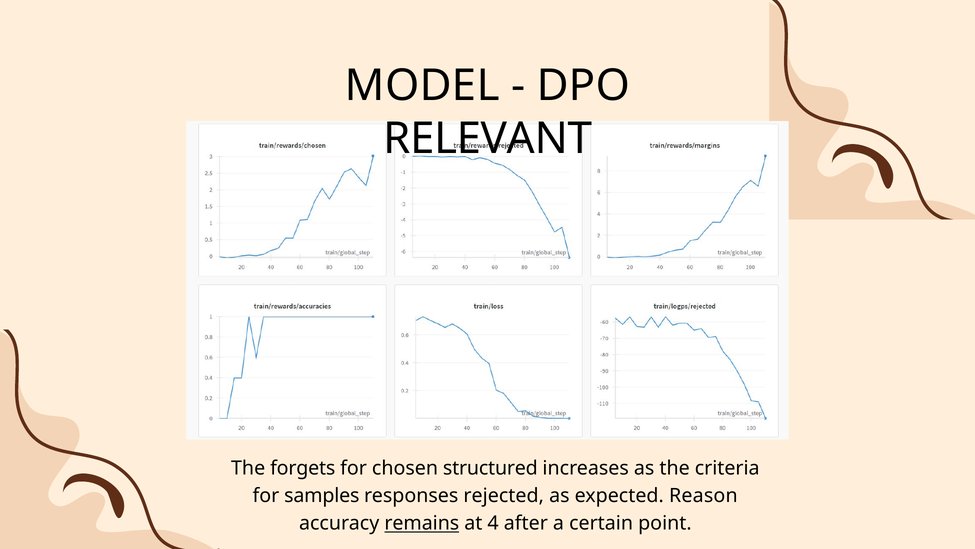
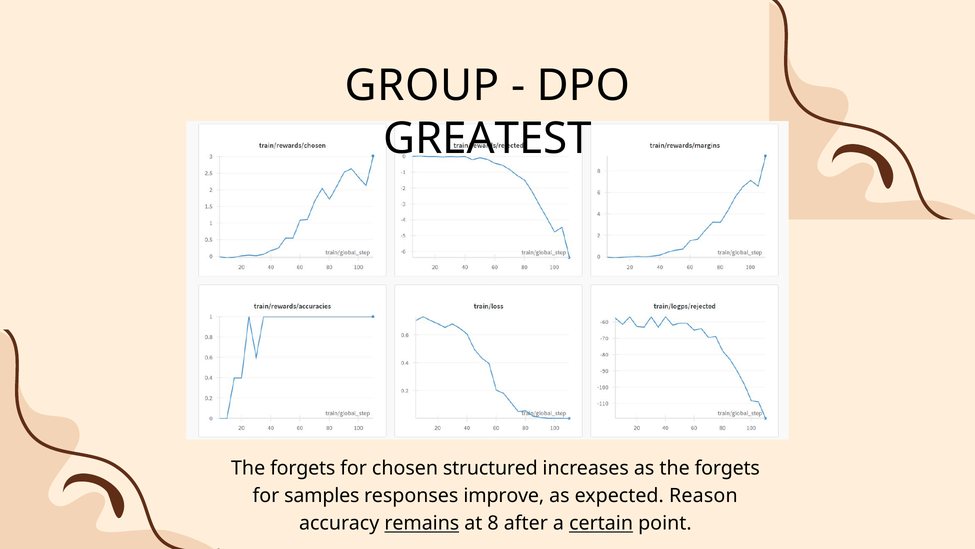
MODEL: MODEL -> GROUP
RELEVANT: RELEVANT -> GREATEST
as the criteria: criteria -> forgets
rejected: rejected -> improve
4: 4 -> 8
certain underline: none -> present
